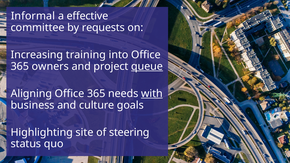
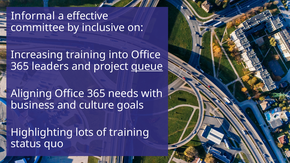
requests: requests -> inclusive
owners: owners -> leaders
with underline: present -> none
site: site -> lots
of steering: steering -> training
